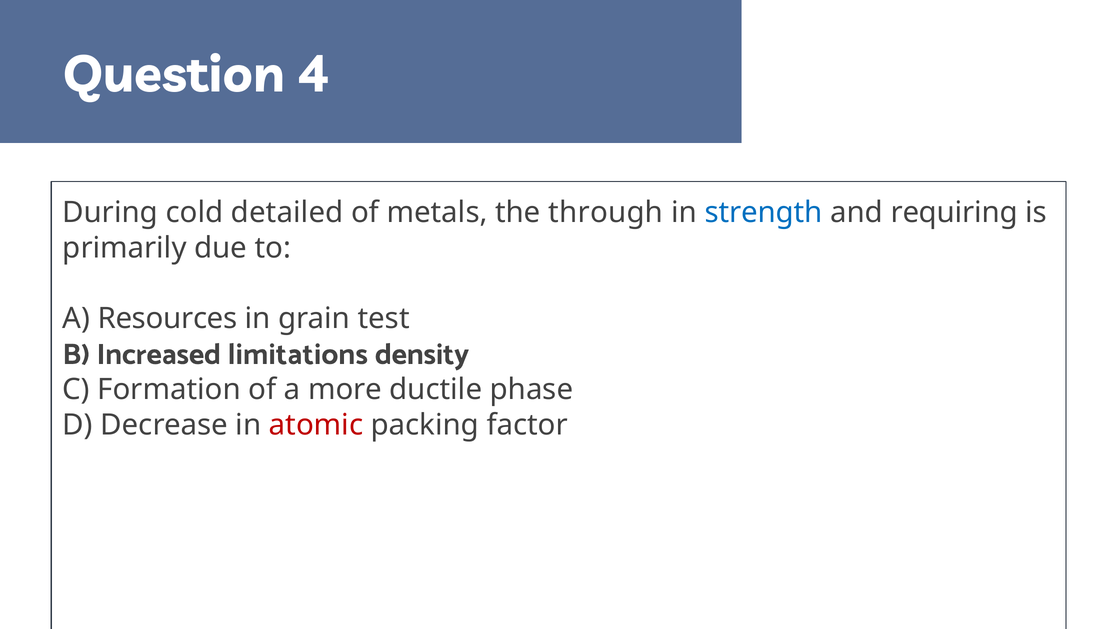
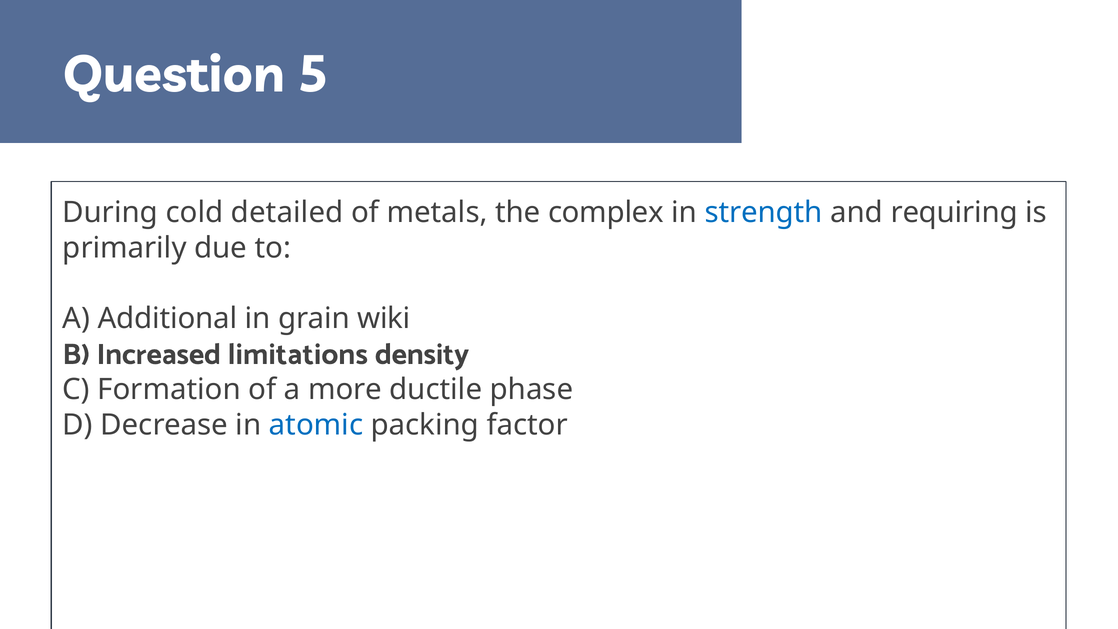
4: 4 -> 5
through: through -> complex
Resources: Resources -> Additional
test: test -> wiki
atomic colour: red -> blue
